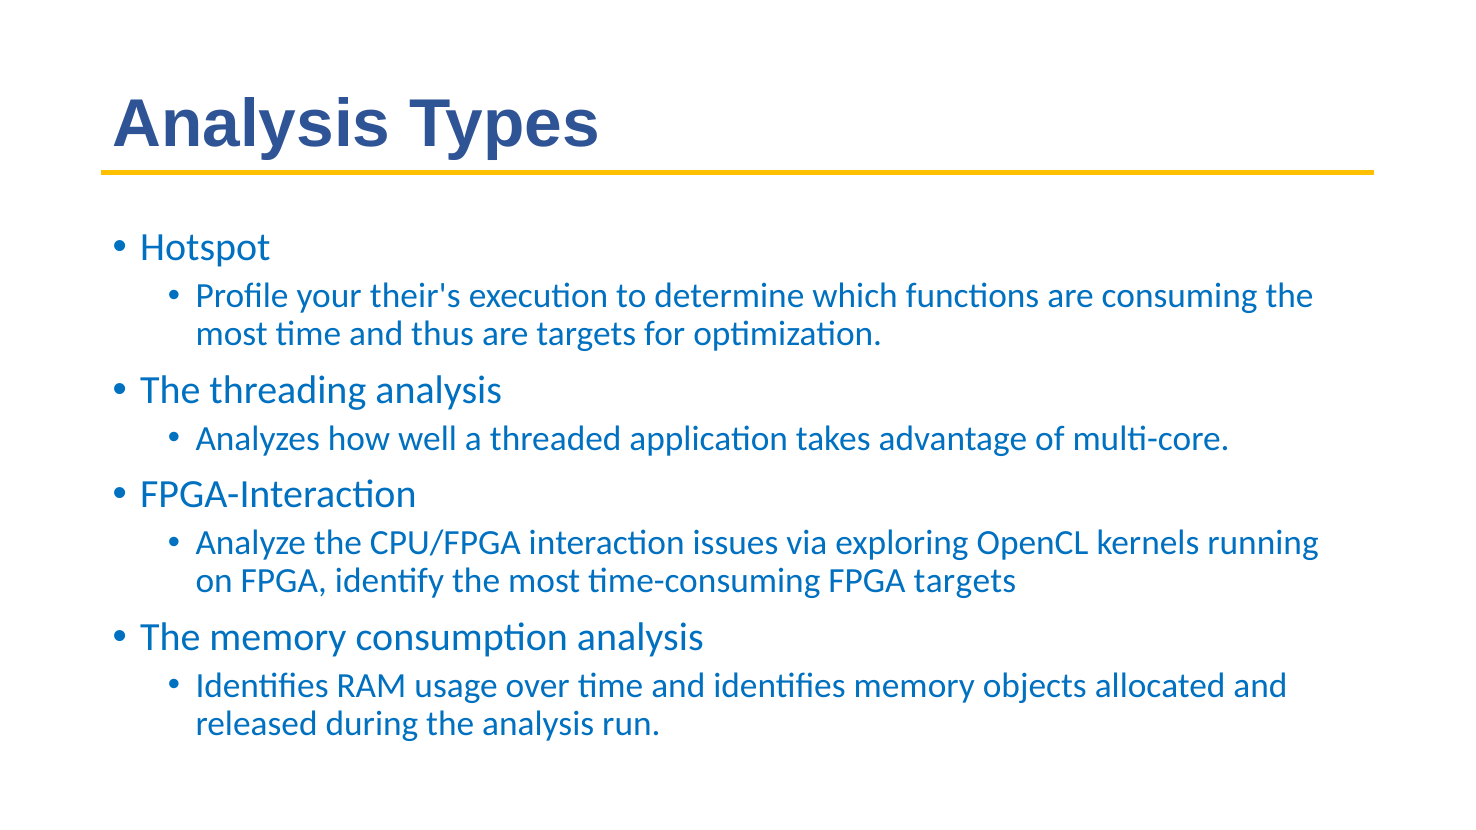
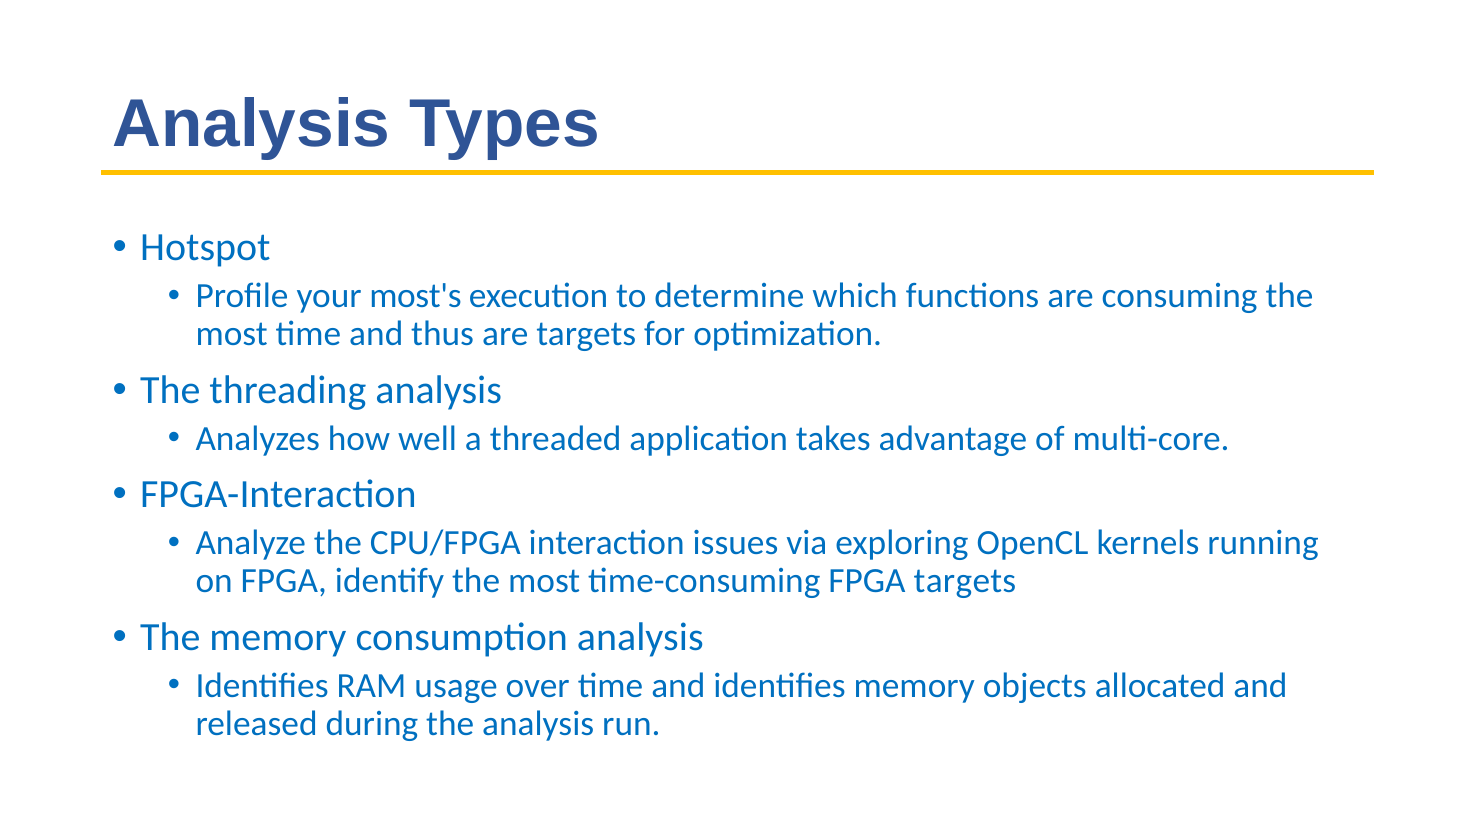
their's: their's -> most's
